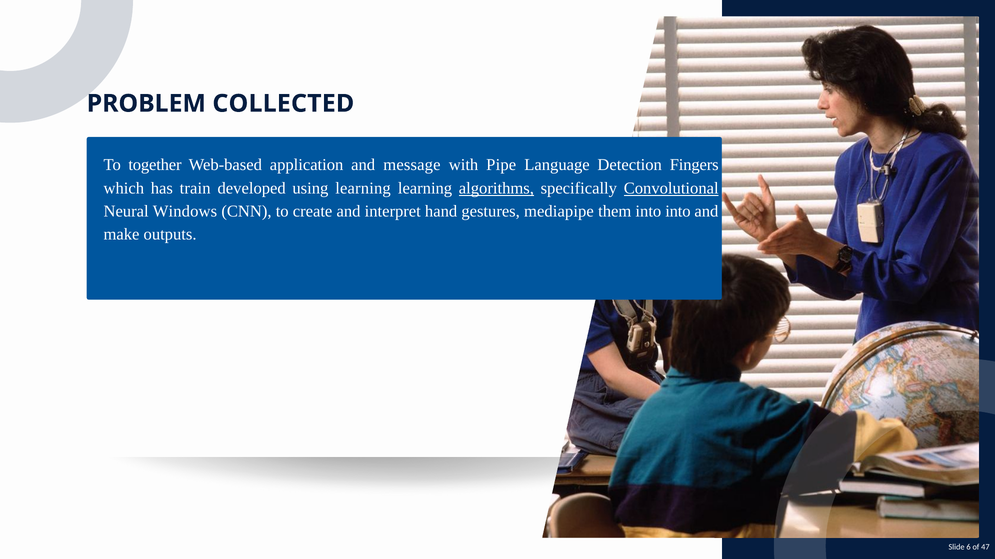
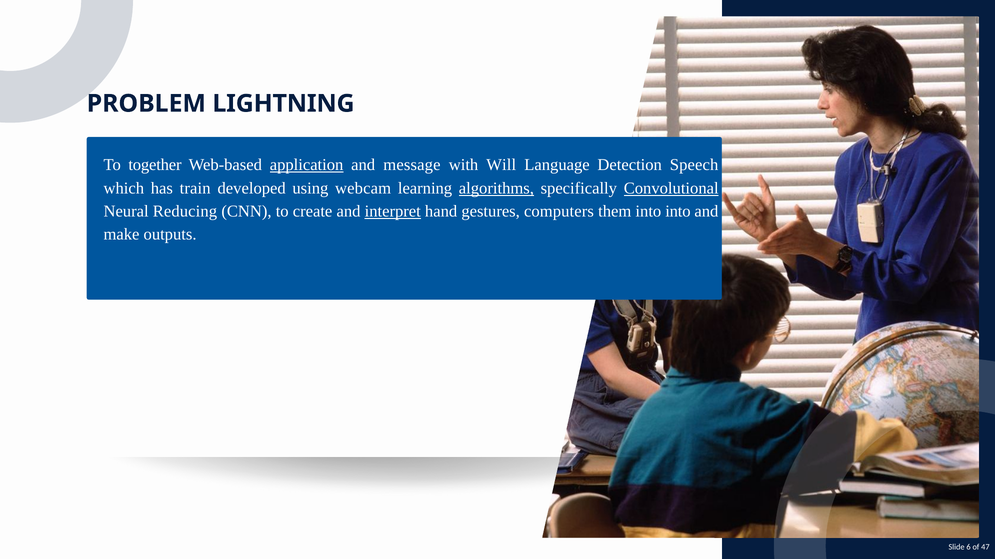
COLLECTED: COLLECTED -> LIGHTNING
application underline: none -> present
Pipe: Pipe -> Will
Fingers: Fingers -> Speech
using learning: learning -> webcam
Windows: Windows -> Reducing
interpret underline: none -> present
mediapipe: mediapipe -> computers
